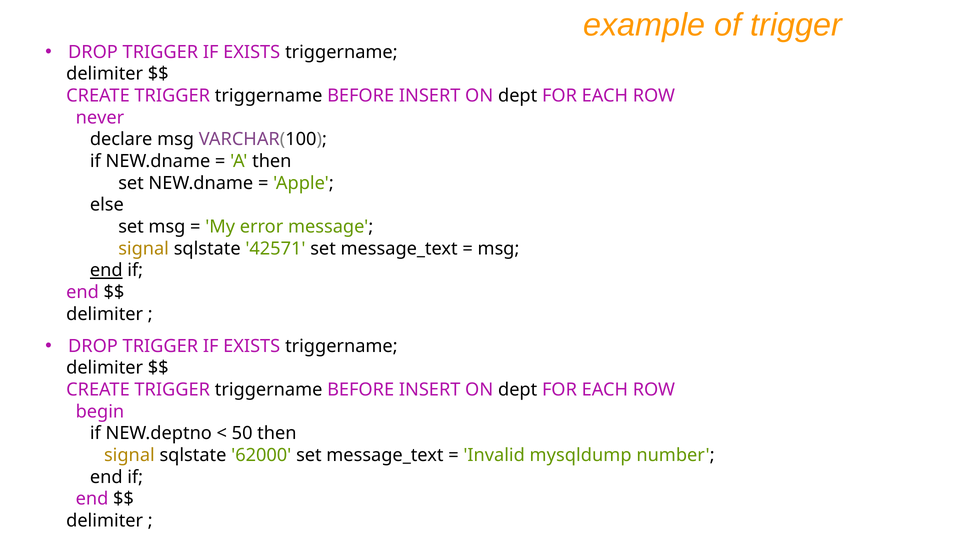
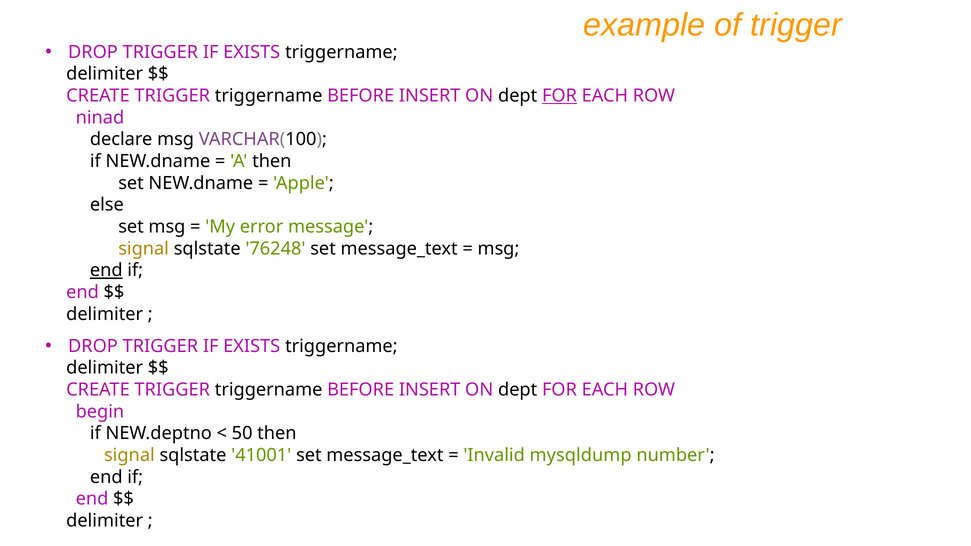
FOR at (560, 96) underline: none -> present
never: never -> ninad
42571: 42571 -> 76248
62000: 62000 -> 41001
